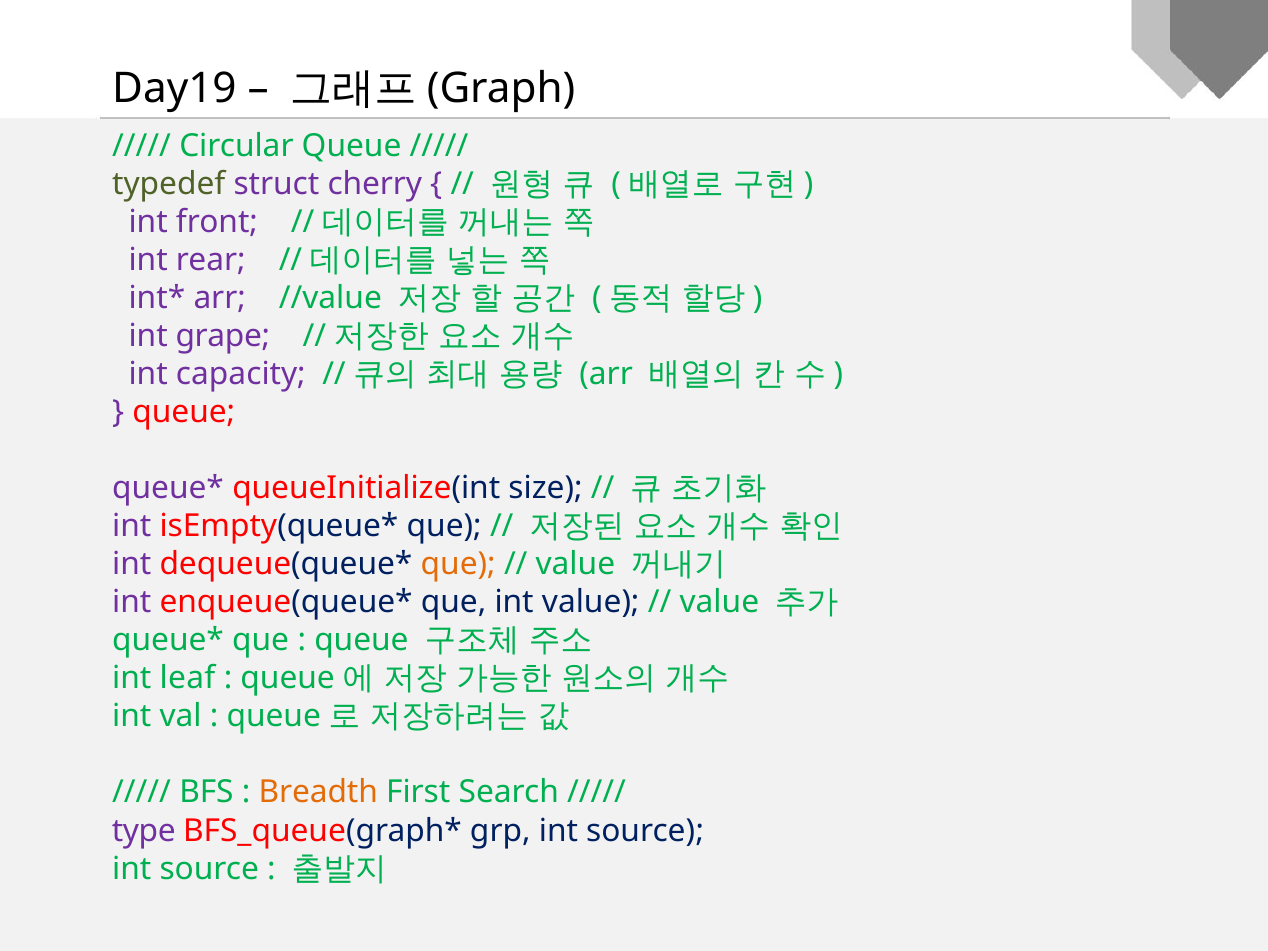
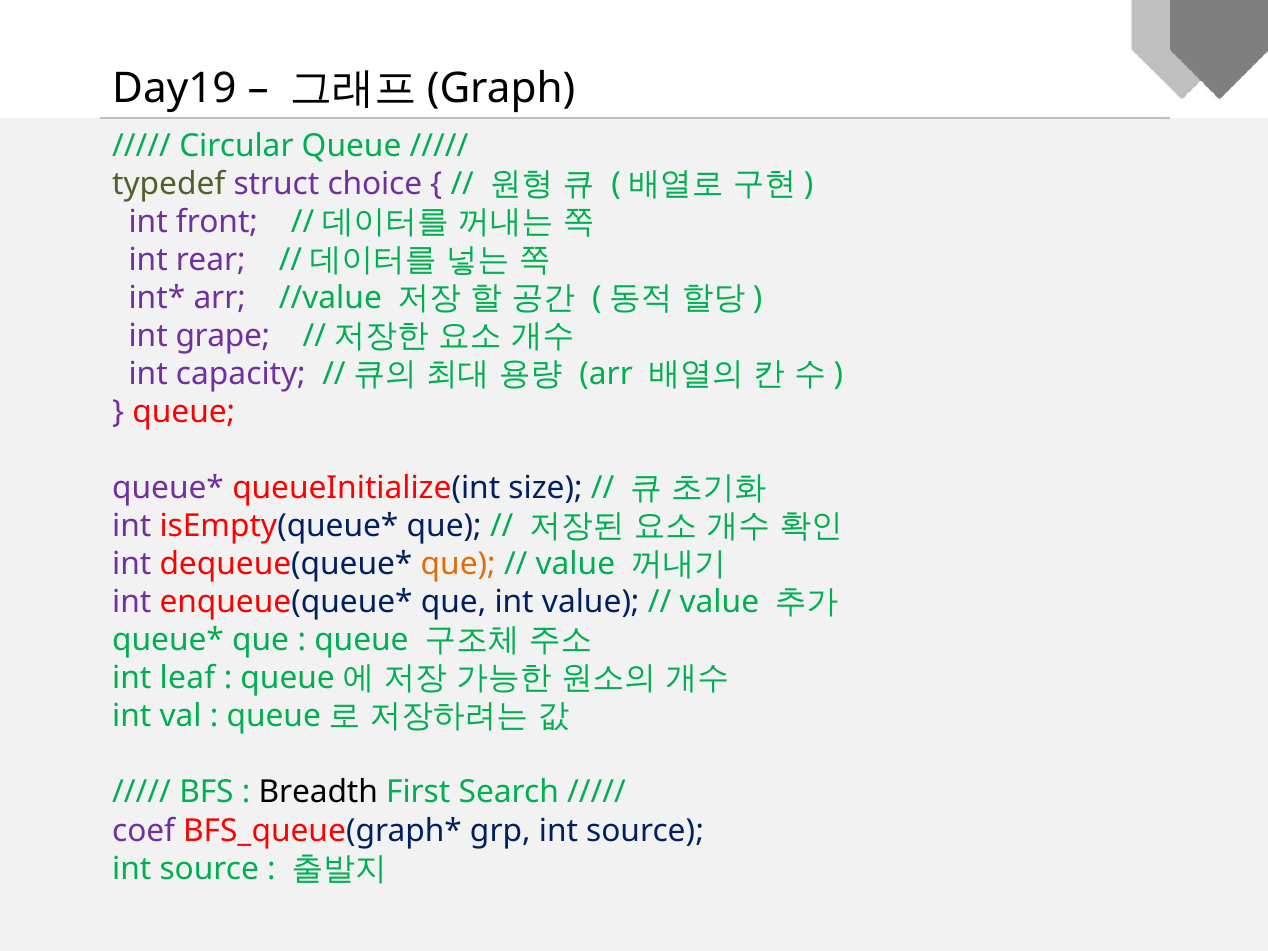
cherry: cherry -> choice
Breadth colour: orange -> black
type: type -> coef
